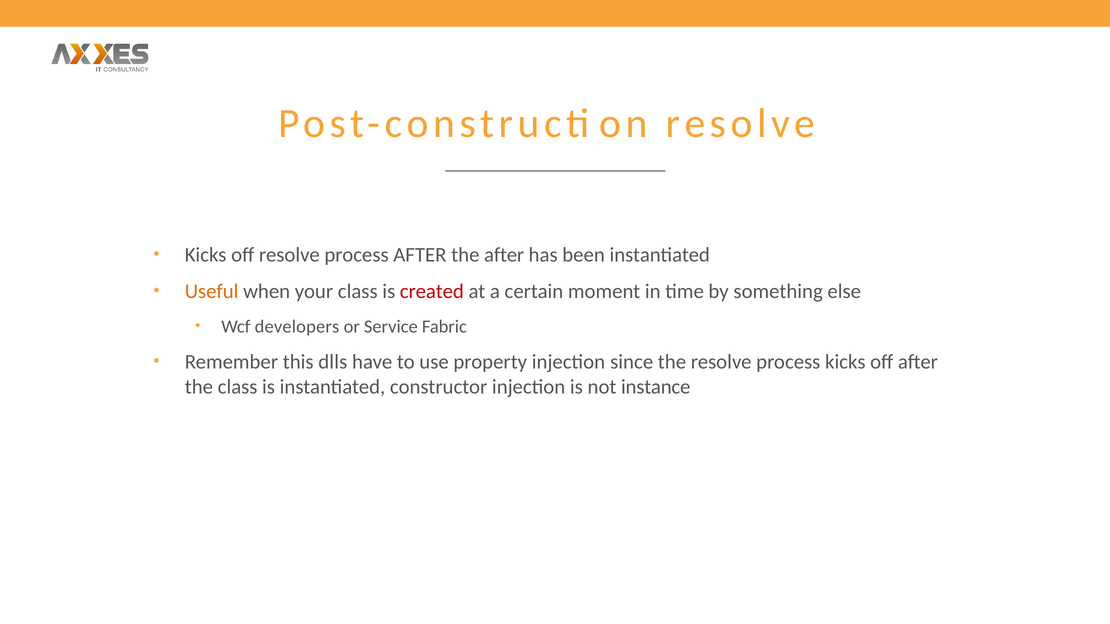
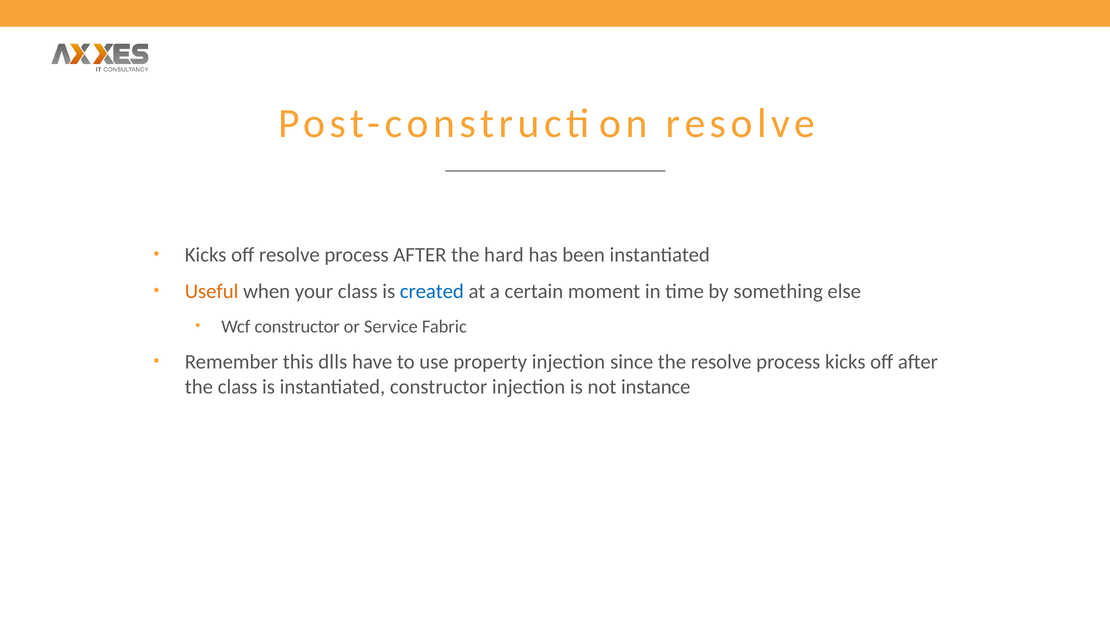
the after: after -> hard
created colour: red -> blue
Wcf developers: developers -> constructor
